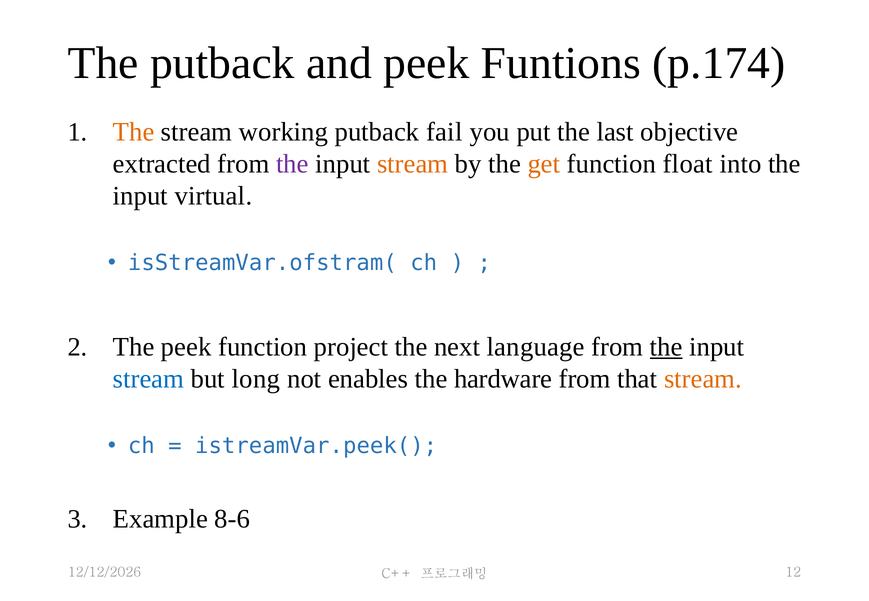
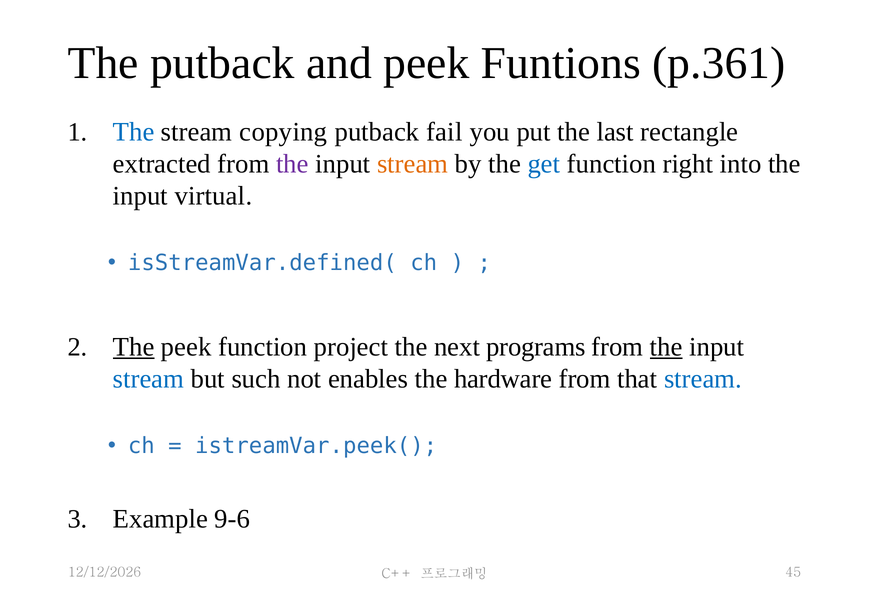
p.174: p.174 -> p.361
The at (134, 132) colour: orange -> blue
working: working -> copying
objective: objective -> rectangle
get colour: orange -> blue
float: float -> right
isStreamVar.ofstram(: isStreamVar.ofstram( -> isStreamVar.defined(
The at (134, 347) underline: none -> present
language: language -> programs
long: long -> such
stream at (703, 379) colour: orange -> blue
8-6: 8-6 -> 9-6
12: 12 -> 45
